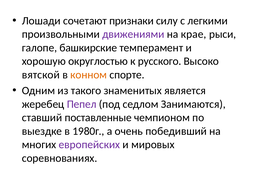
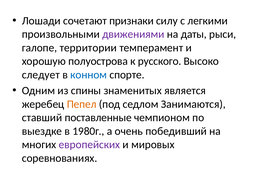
крае: крае -> даты
башкирские: башкирские -> территории
округлостью: округлостью -> полуострова
вятской: вятской -> следует
конном colour: orange -> blue
такого: такого -> спины
Пепел colour: purple -> orange
